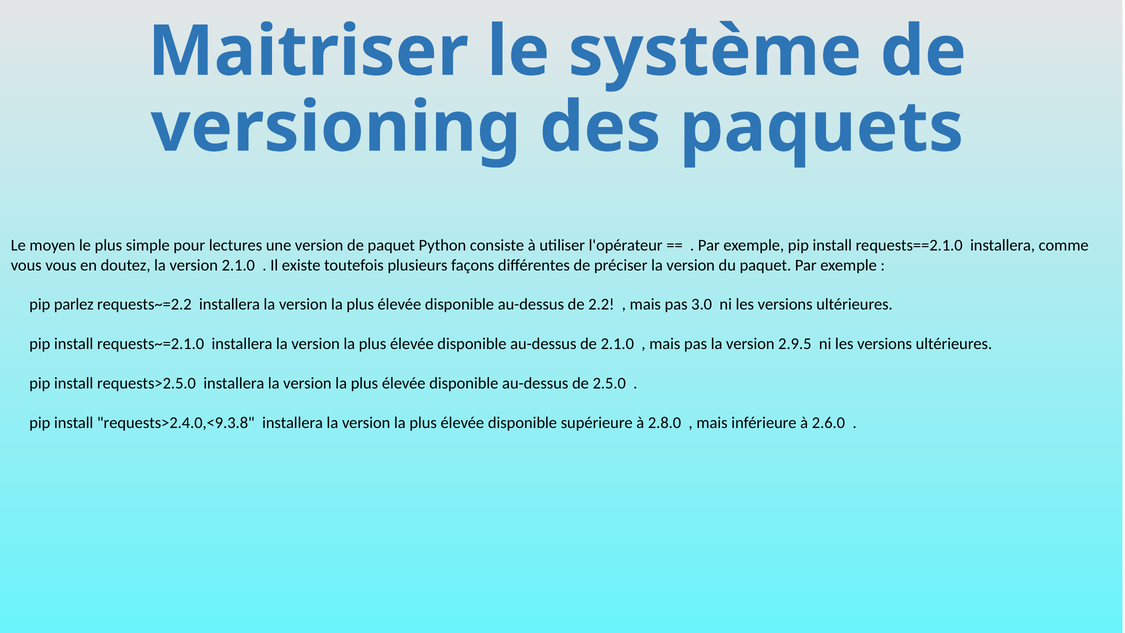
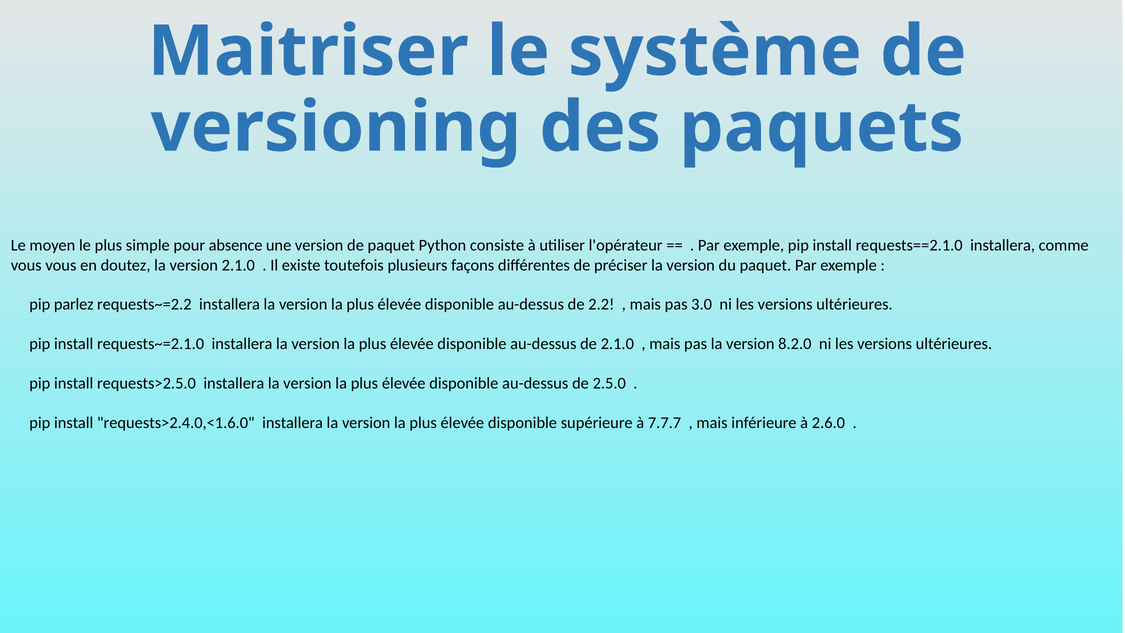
lectures: lectures -> absence
2.9.5: 2.9.5 -> 8.2.0
requests>2.4.0,<9.3.8: requests>2.4.0,<9.3.8 -> requests>2.4.0,<1.6.0
2.8.0: 2.8.0 -> 7.7.7
